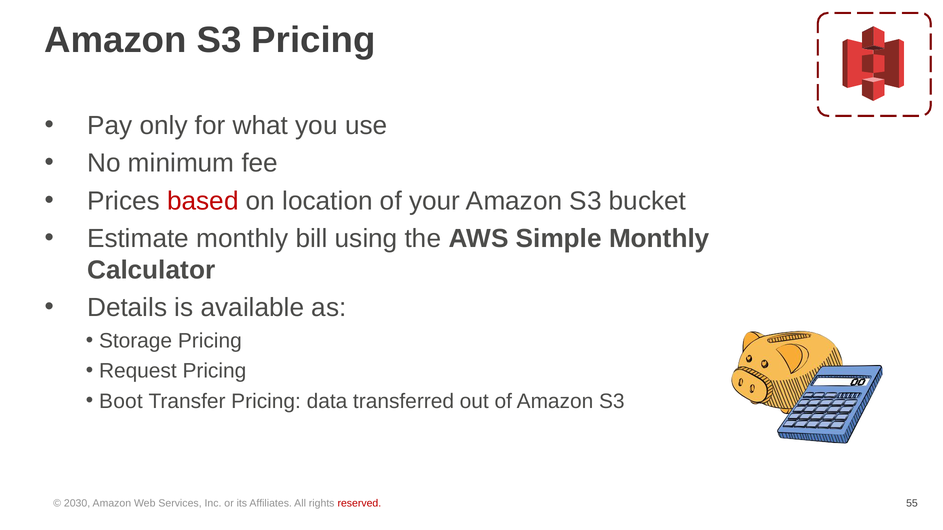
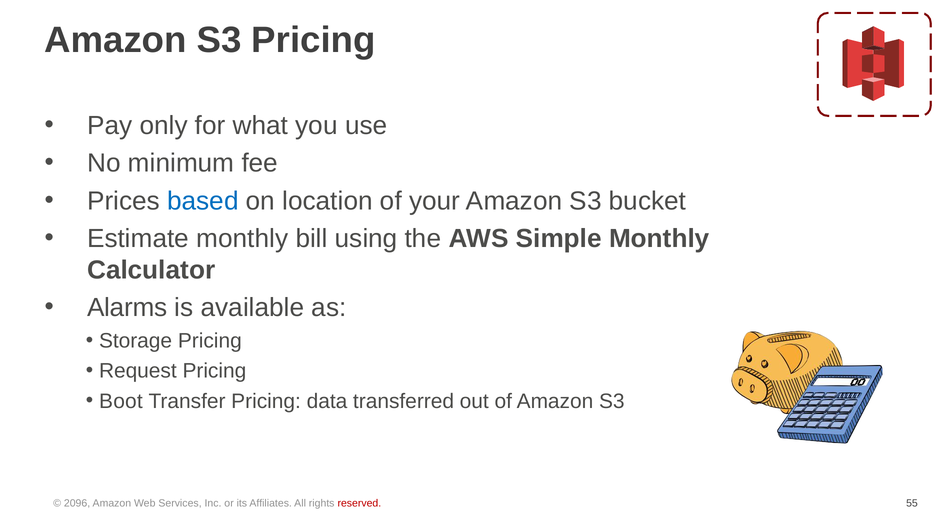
based colour: red -> blue
Details: Details -> Alarms
2030: 2030 -> 2096
